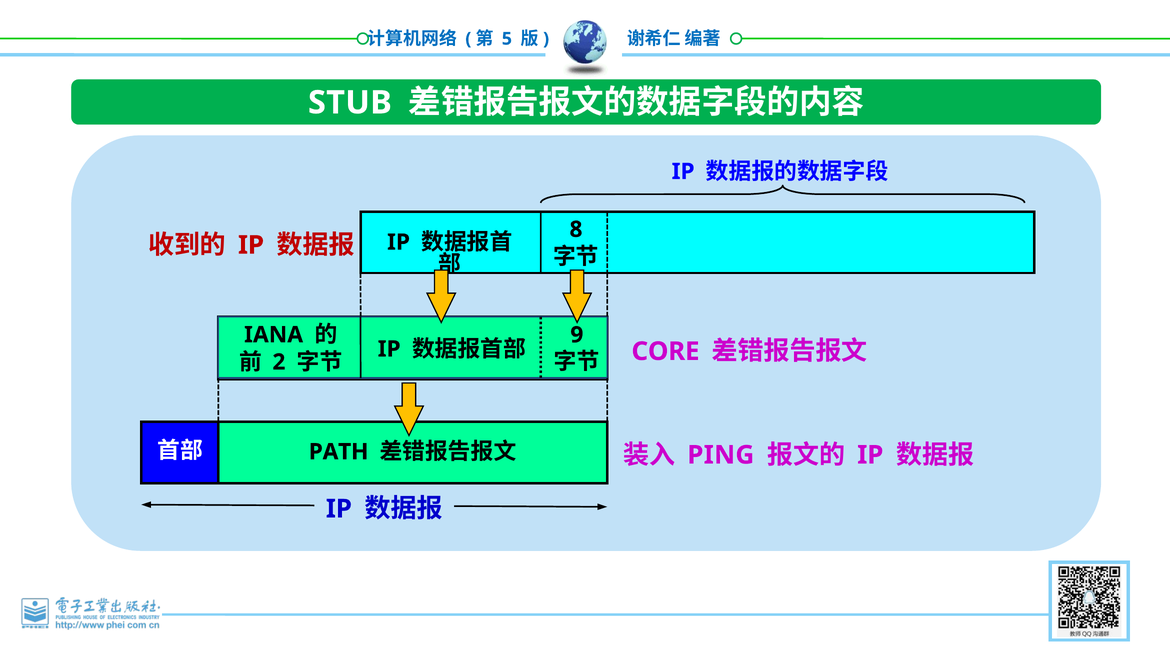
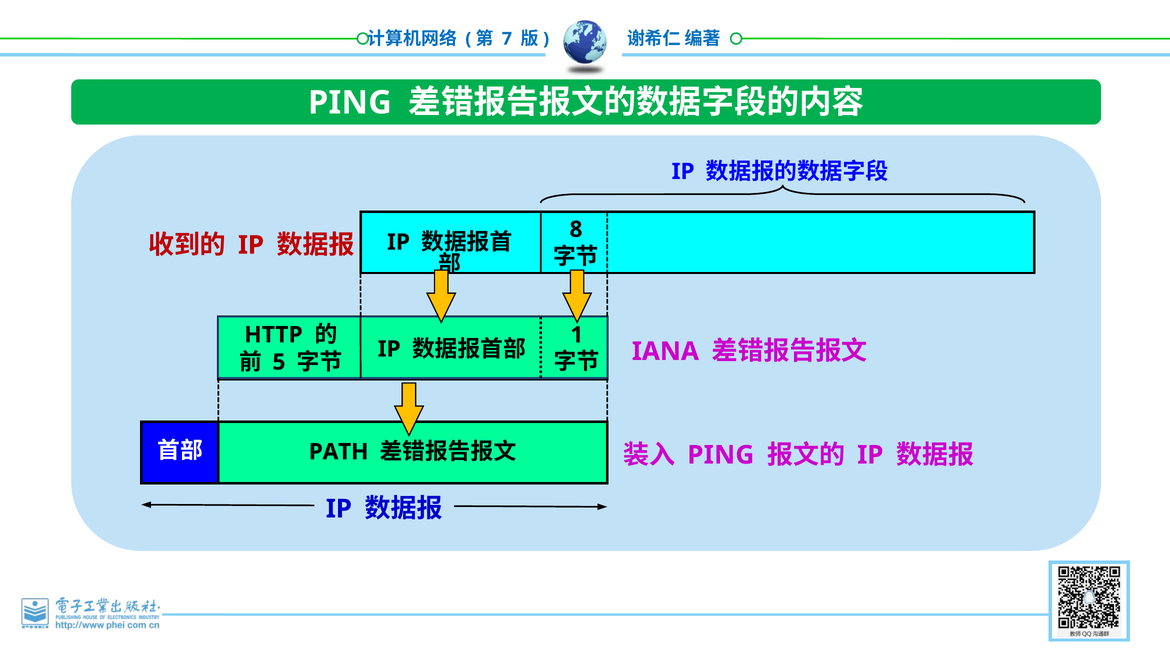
5: 5 -> 7
STUB at (350, 103): STUB -> PING
IANA: IANA -> HTTP
9: 9 -> 1
CORE: CORE -> IANA
2: 2 -> 5
